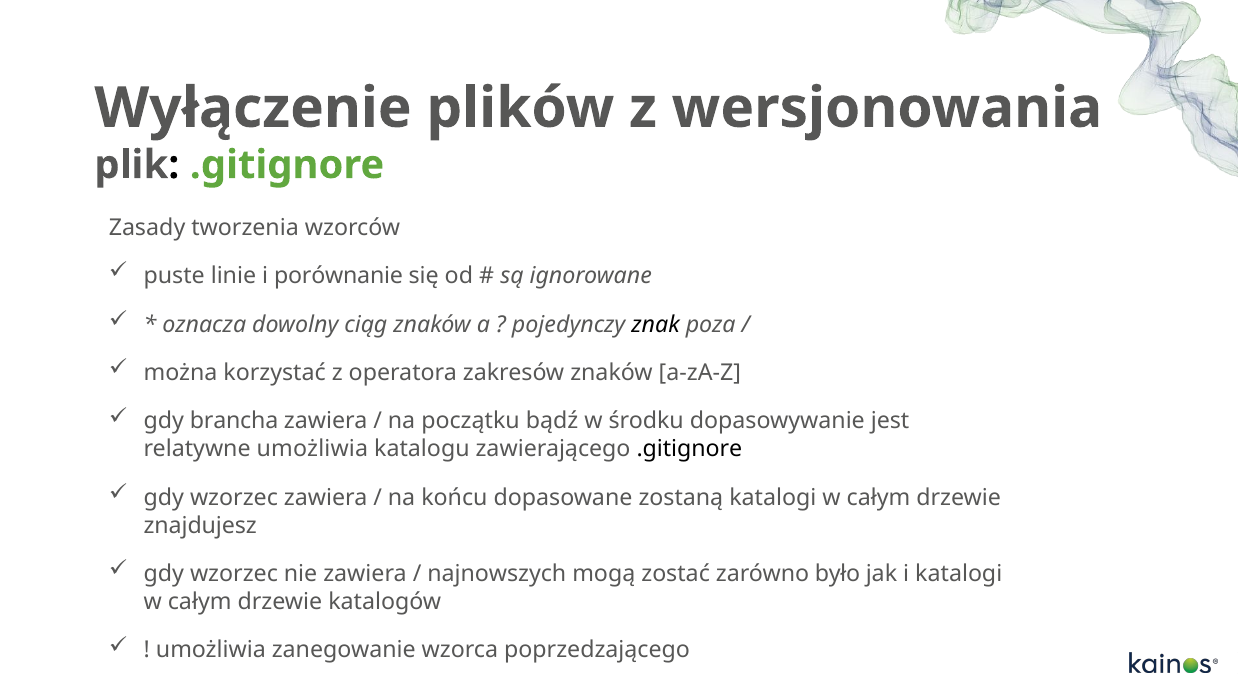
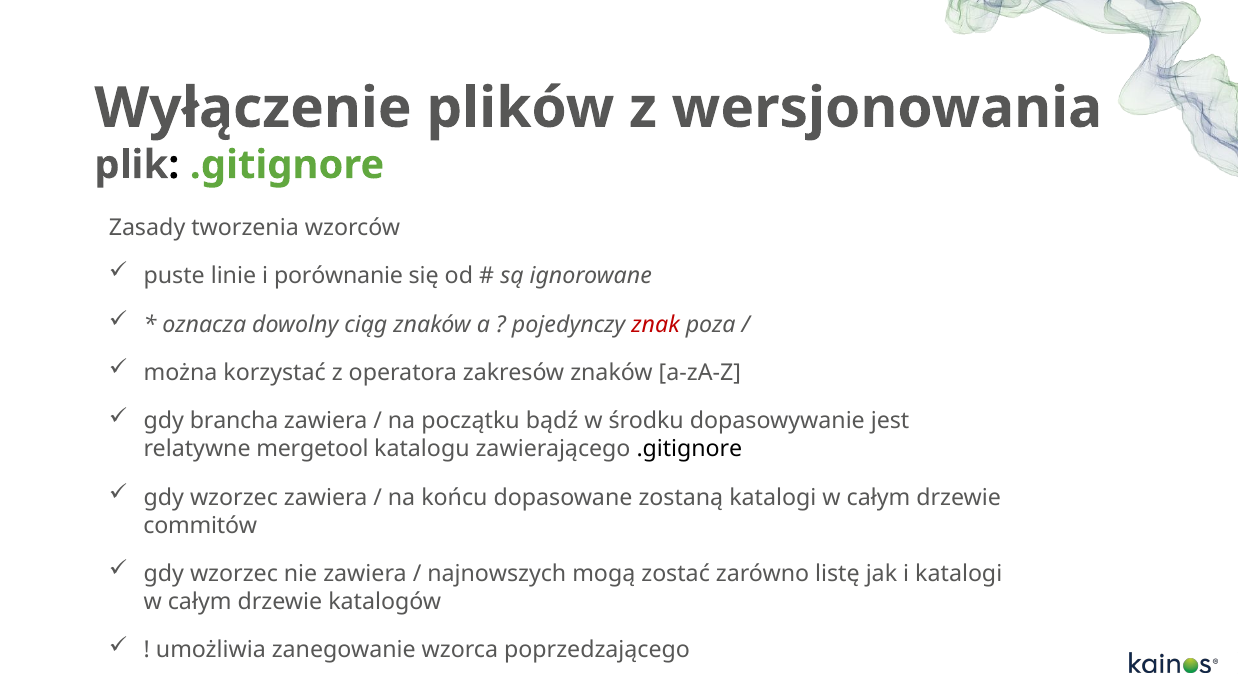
znak colour: black -> red
relatywne umożliwia: umożliwia -> mergetool
znajdujesz: znajdujesz -> commitów
było: było -> listę
